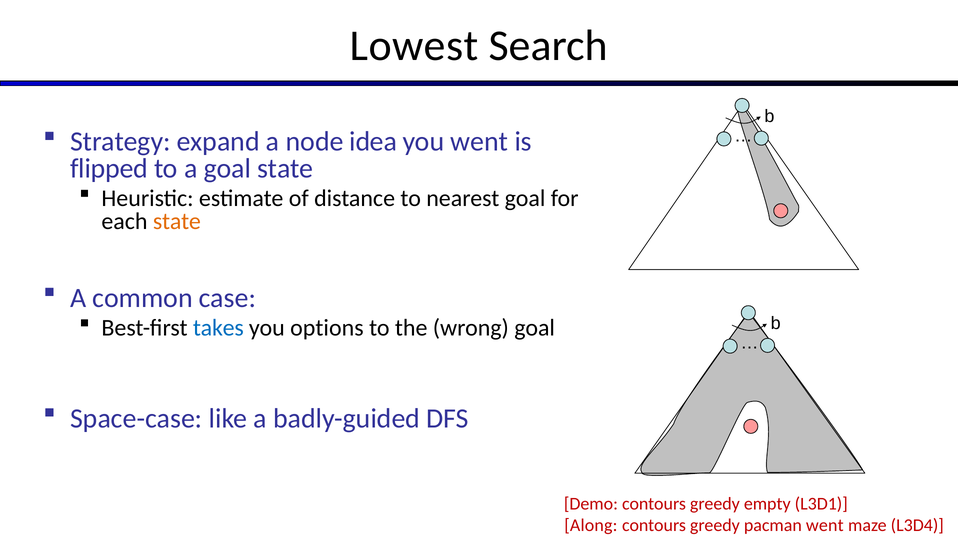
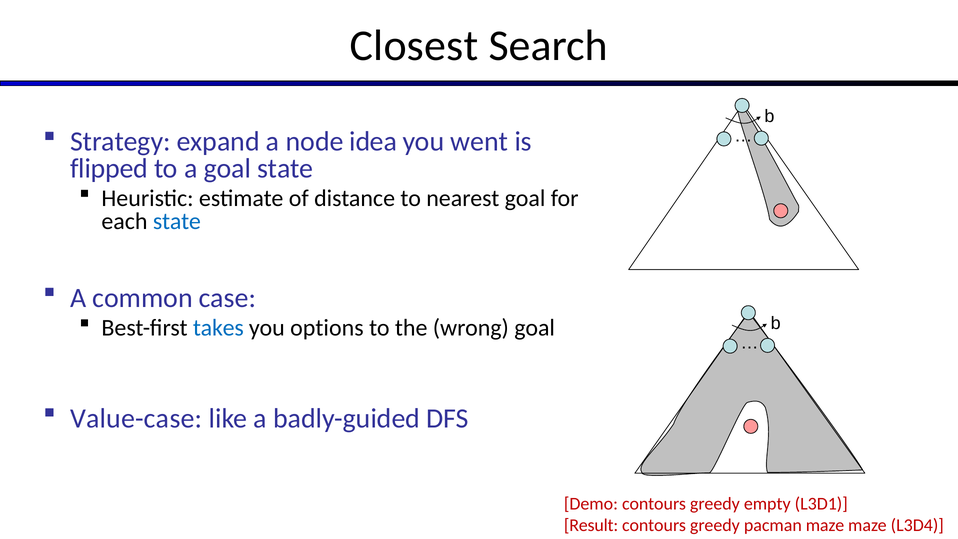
Lowest: Lowest -> Closest
state at (177, 221) colour: orange -> blue
Space-case: Space-case -> Value-case
Along: Along -> Result
pacman went: went -> maze
